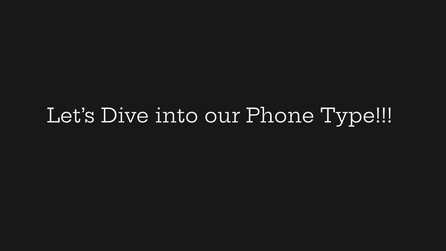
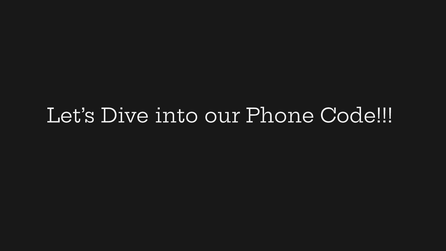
Type: Type -> Code
